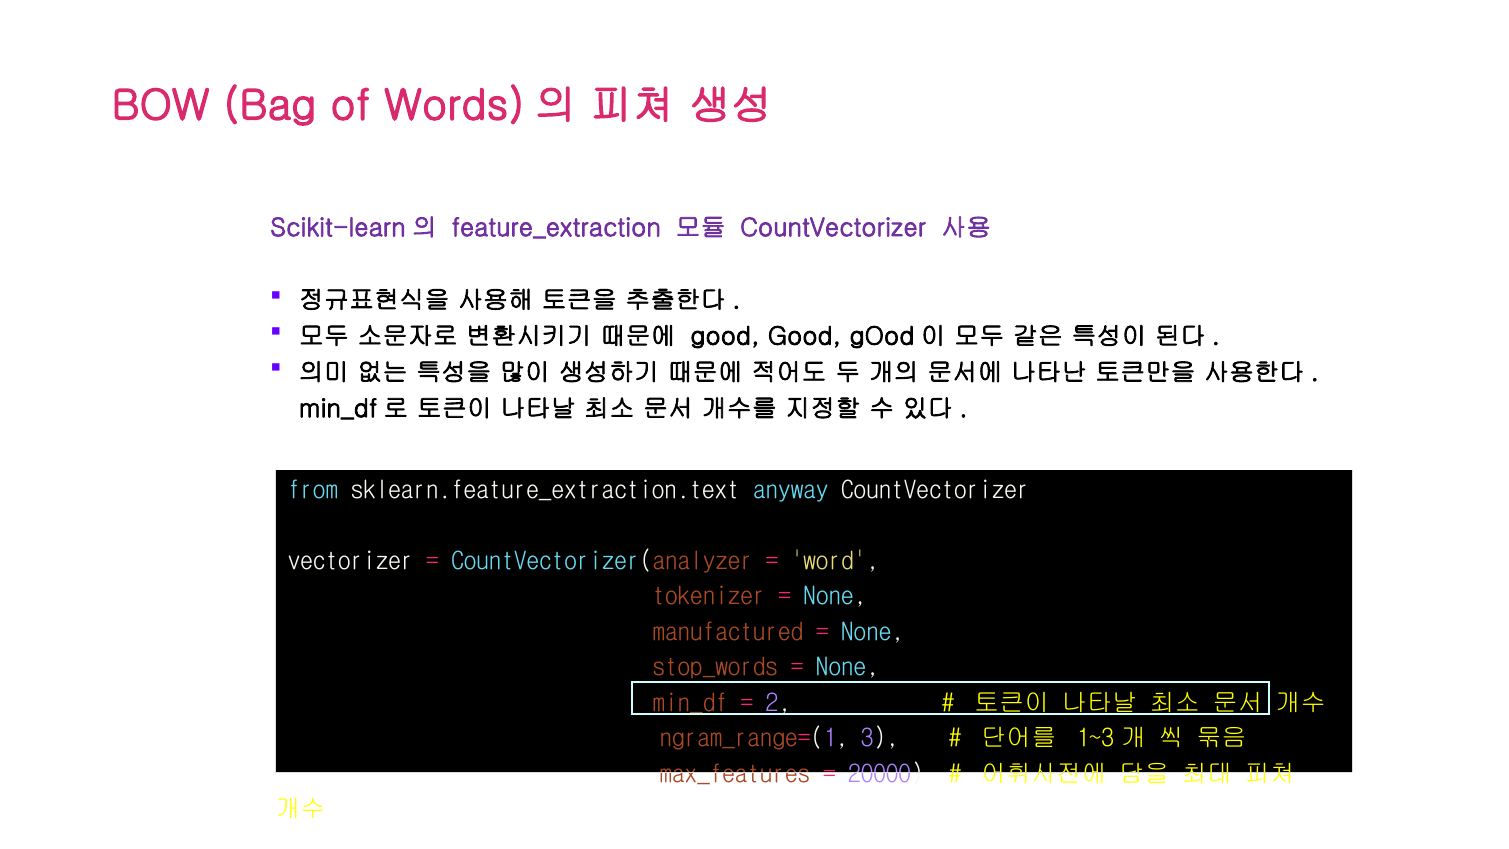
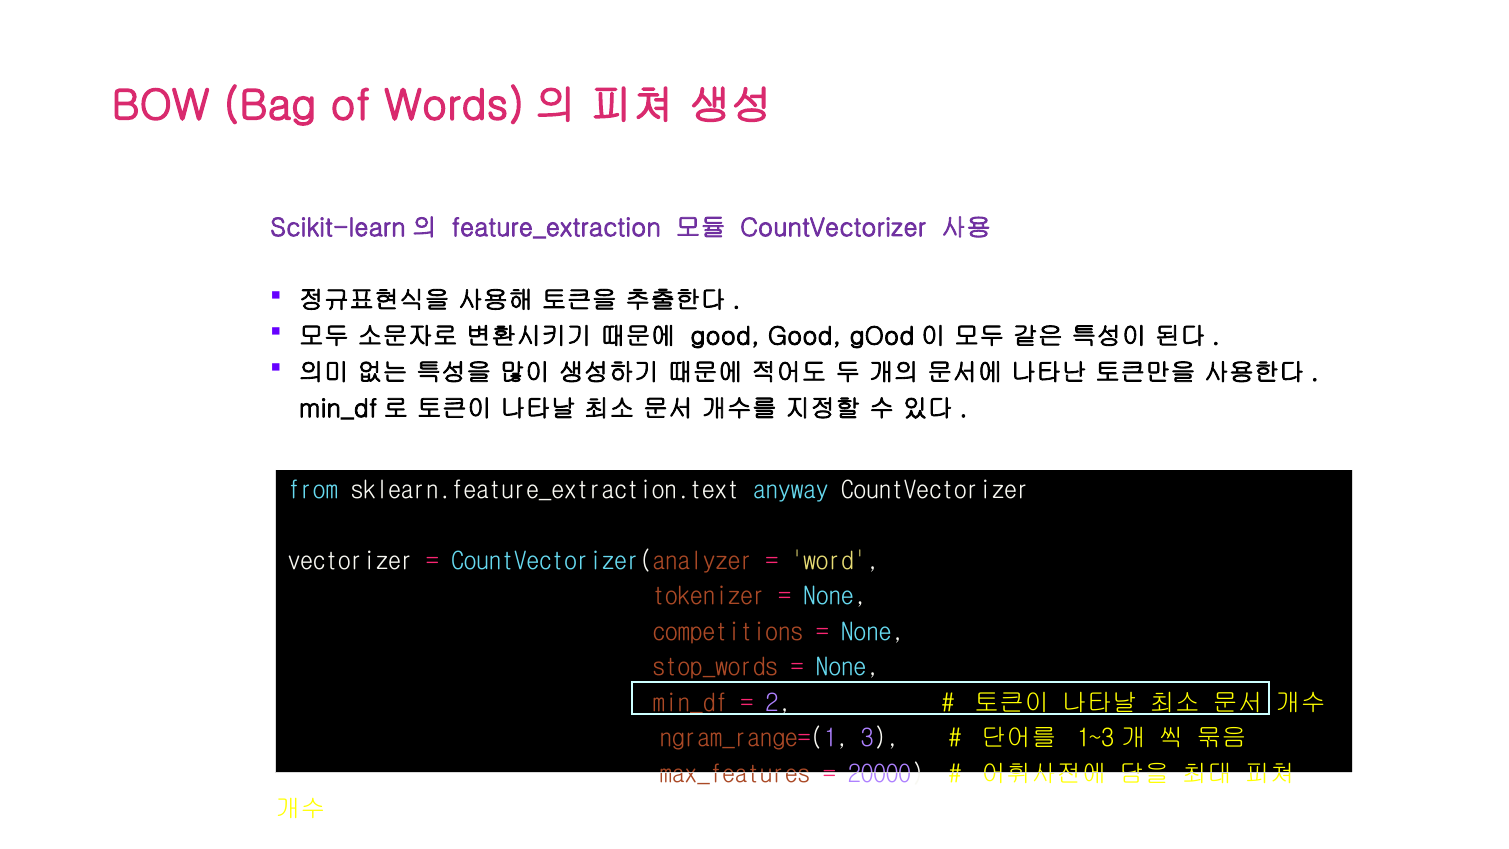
manufactured: manufactured -> competitions
